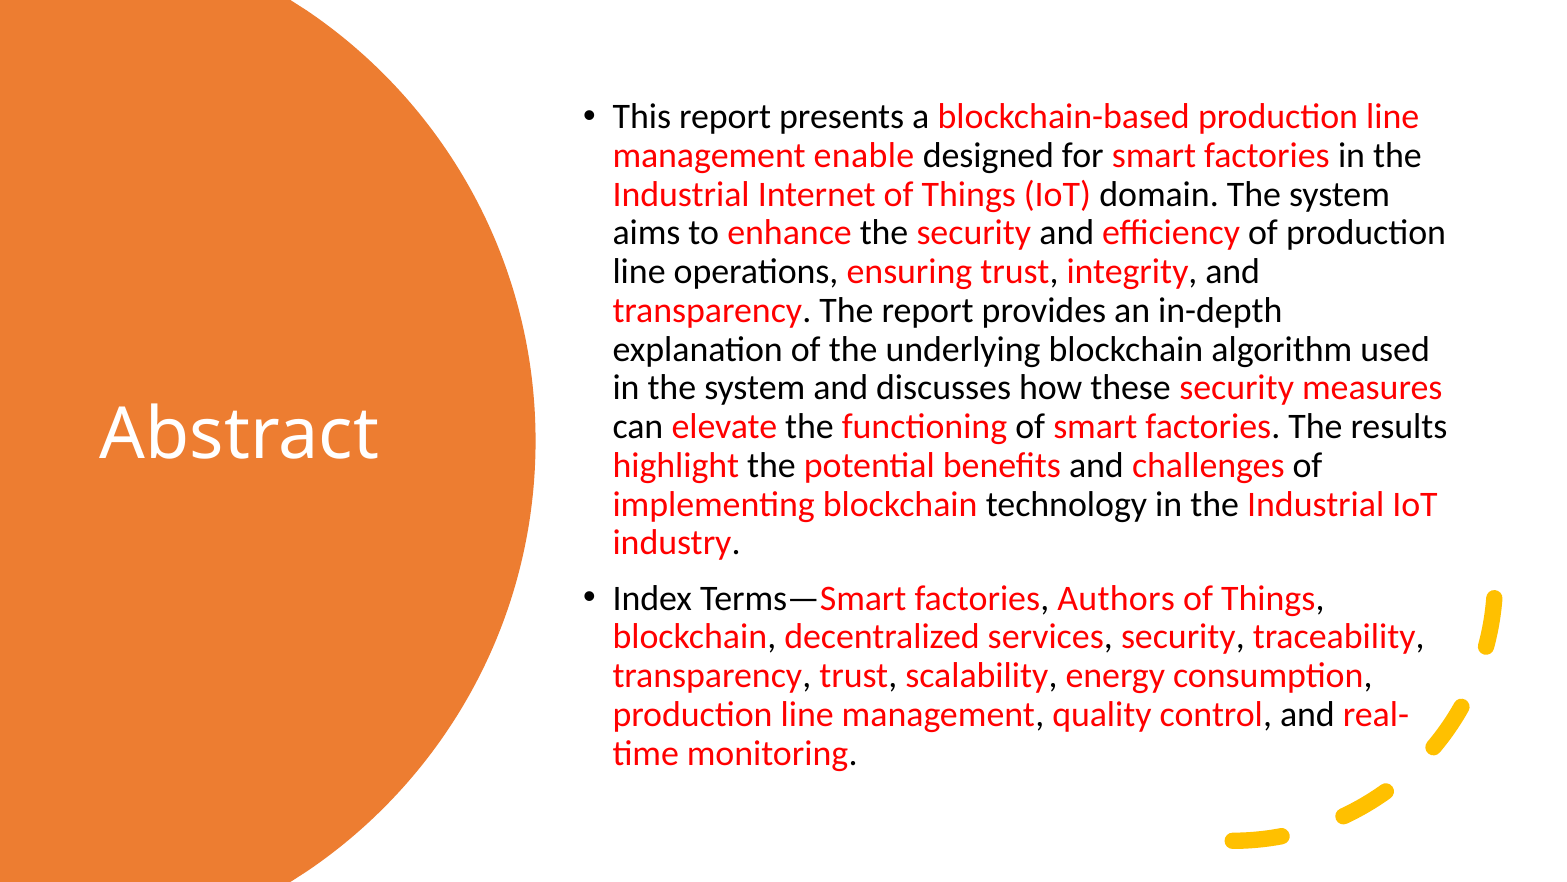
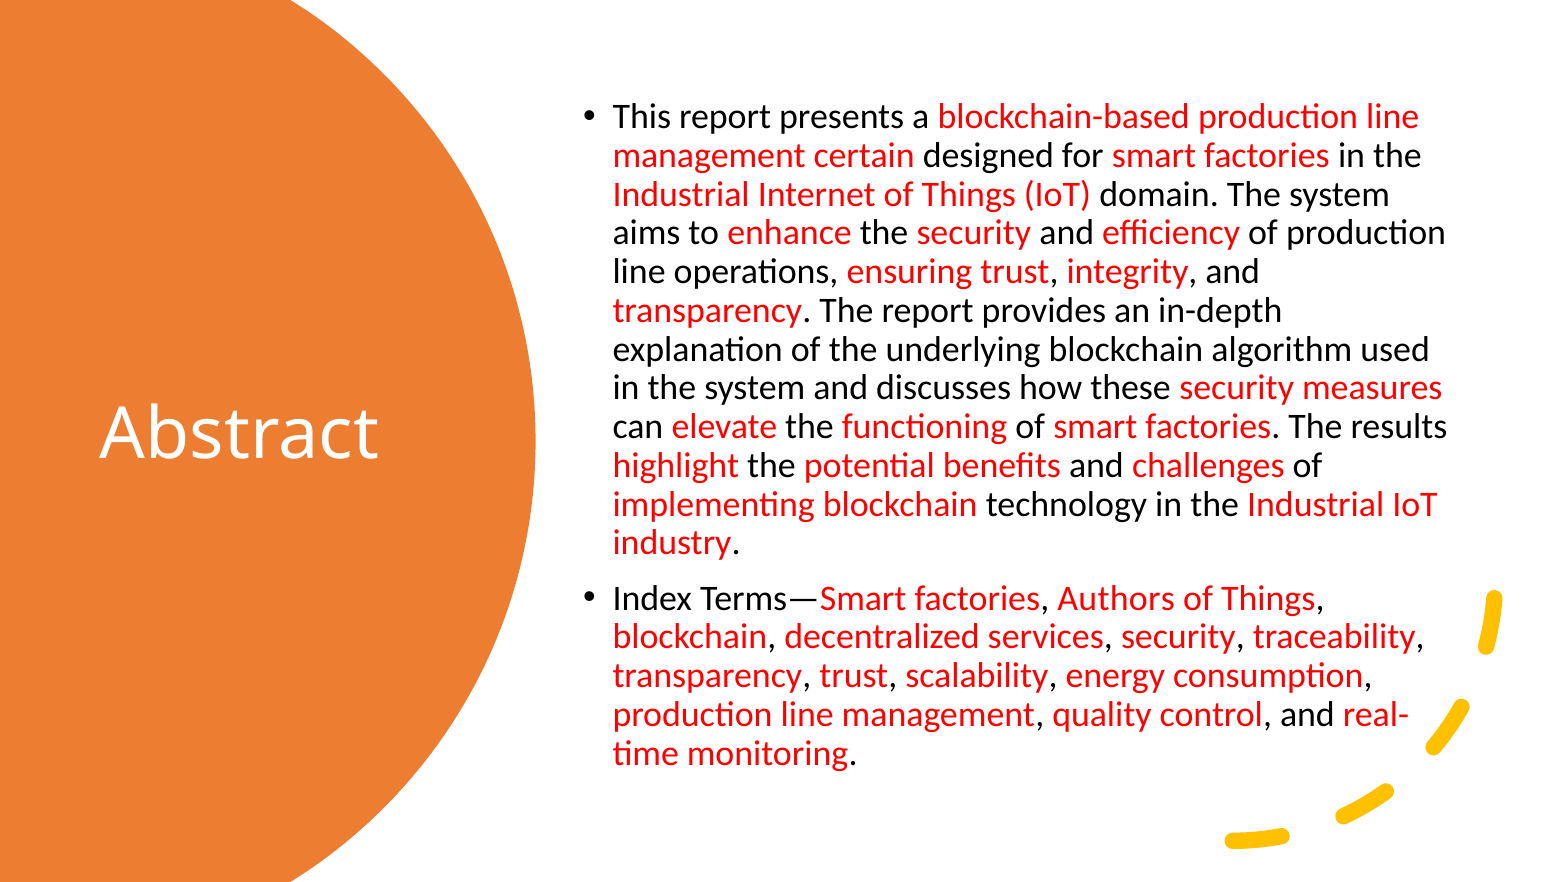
enable: enable -> certain
